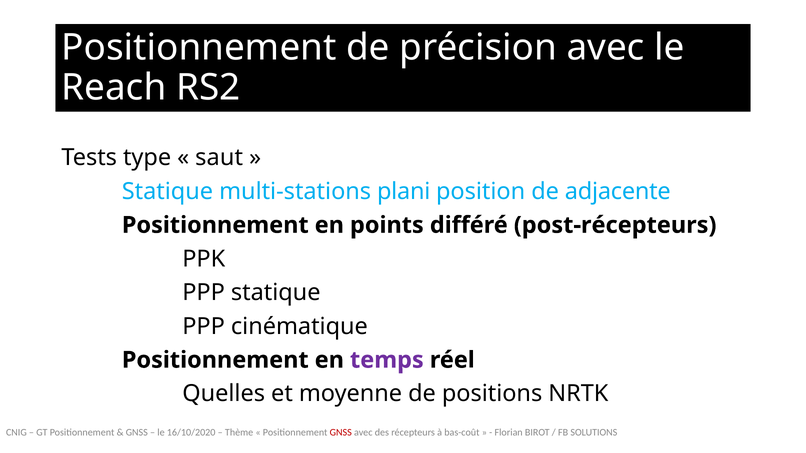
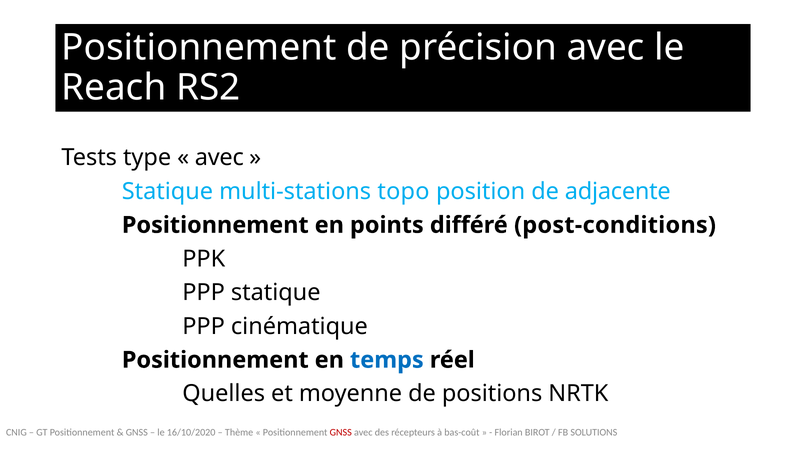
saut at (219, 158): saut -> avec
plani: plani -> topo
post-récepteurs: post-récepteurs -> post-conditions
temps colour: purple -> blue
